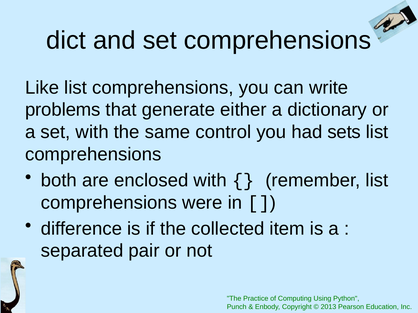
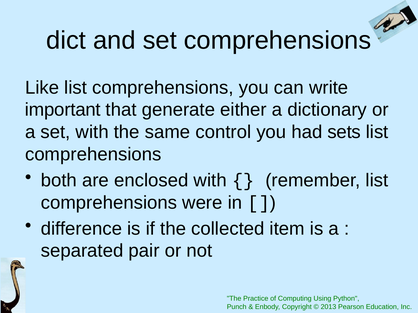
problems: problems -> important
